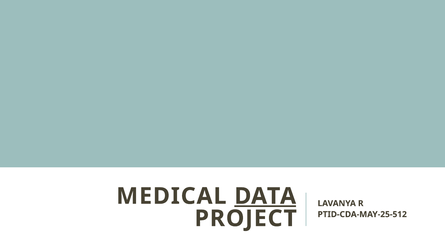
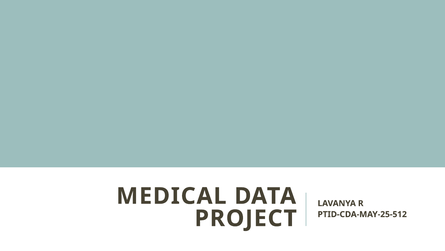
DATA underline: present -> none
